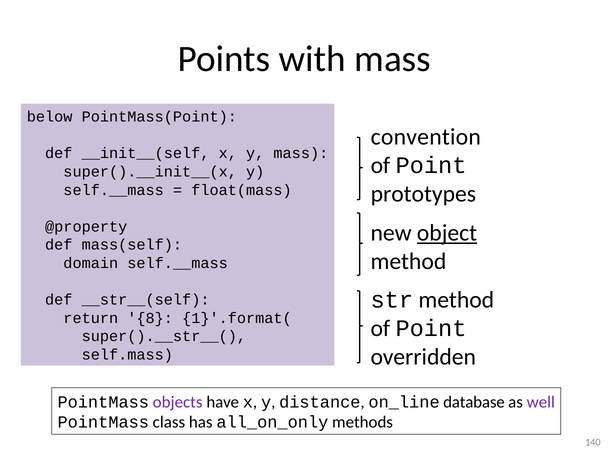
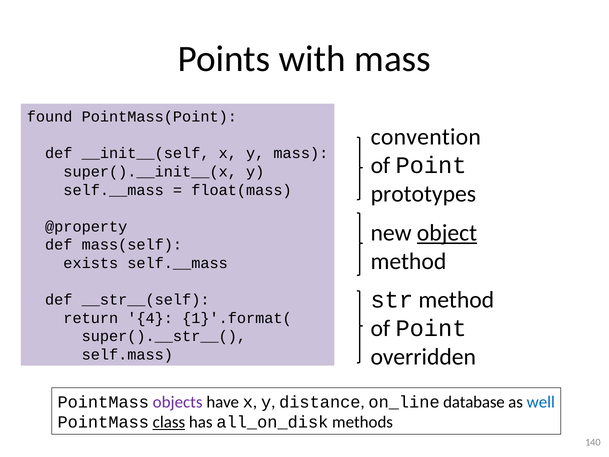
below: below -> found
domain: domain -> exists
8: 8 -> 4
well colour: purple -> blue
class underline: none -> present
all_on_only: all_on_only -> all_on_disk
